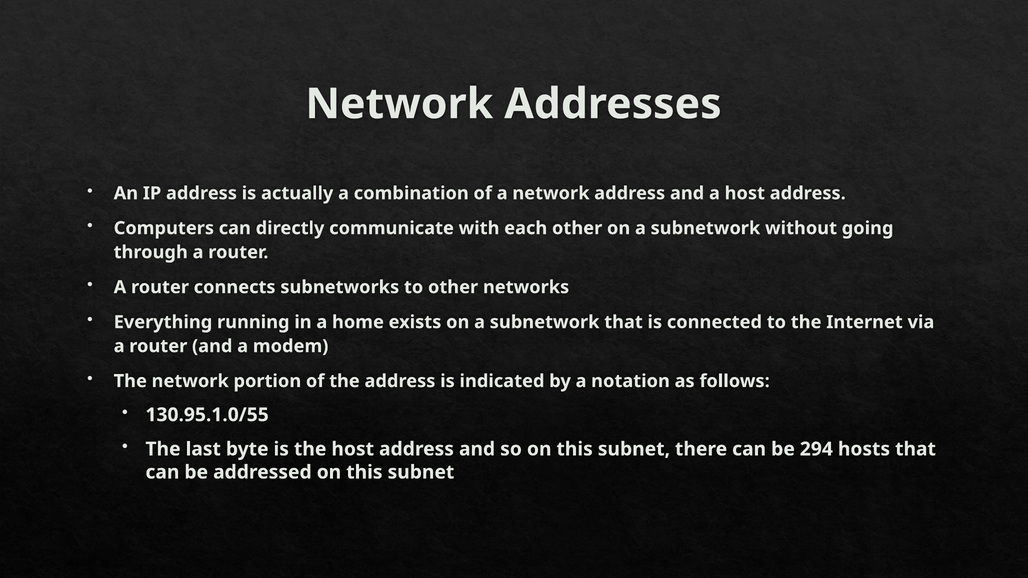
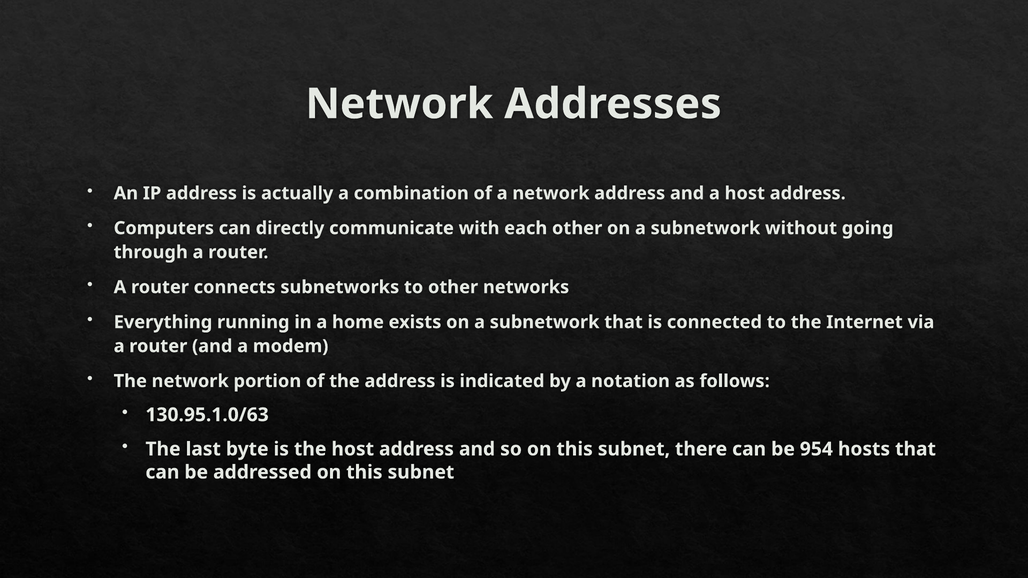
130.95.1.0/55: 130.95.1.0/55 -> 130.95.1.0/63
294: 294 -> 954
